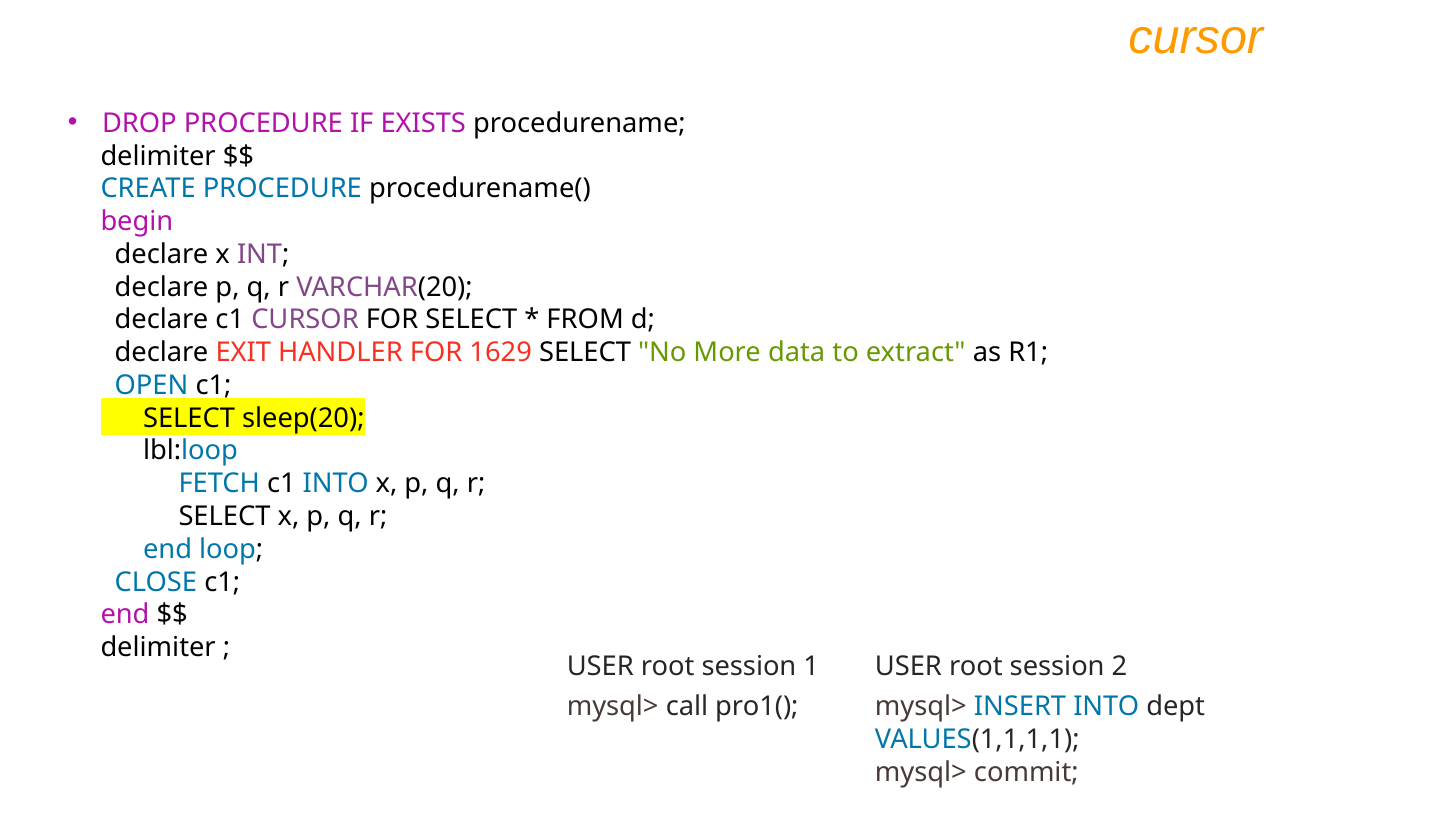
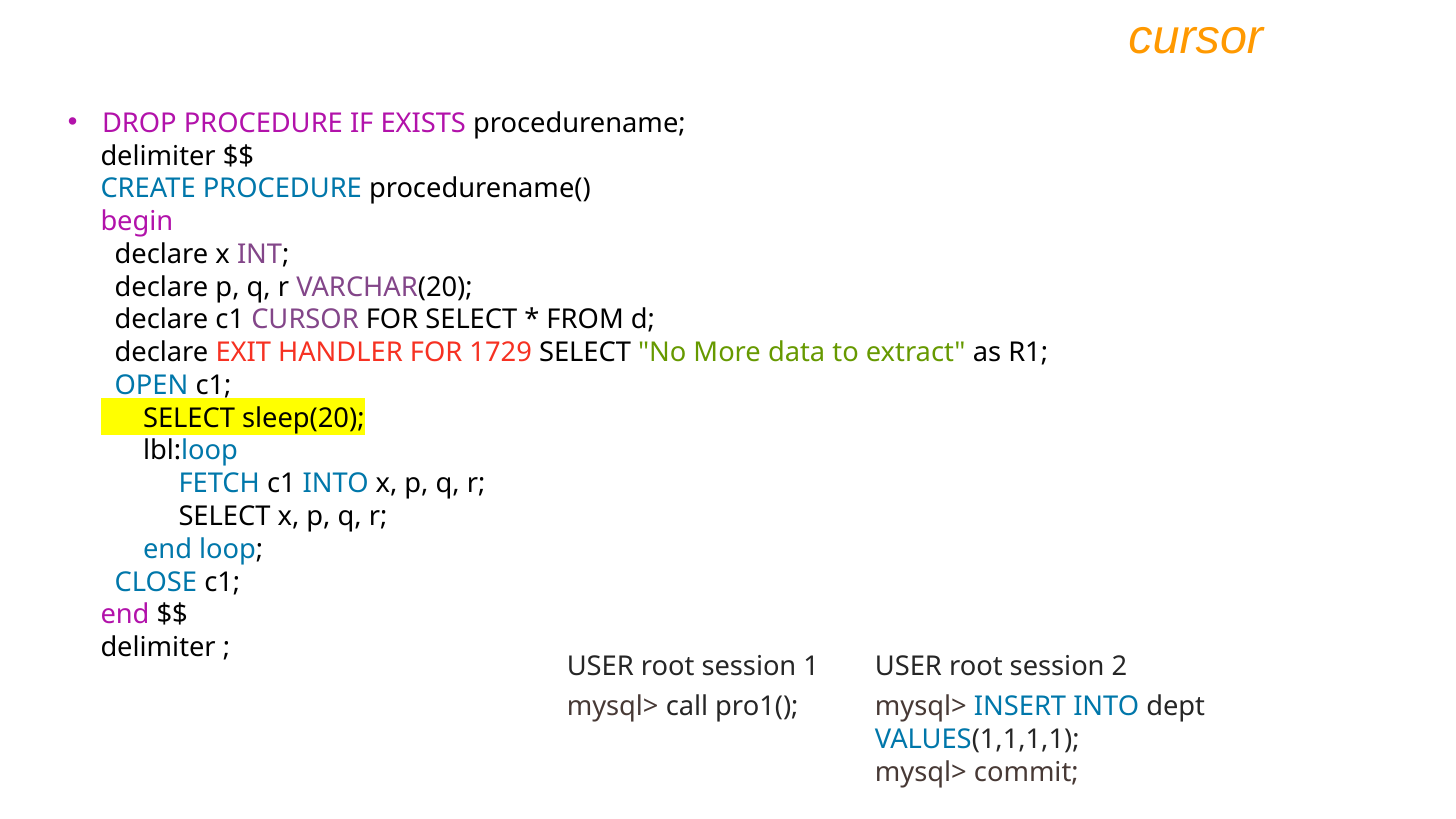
1629: 1629 -> 1729
